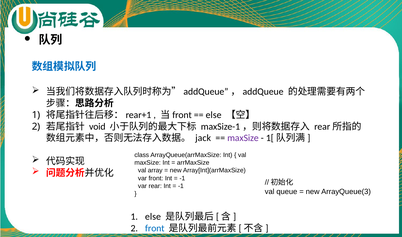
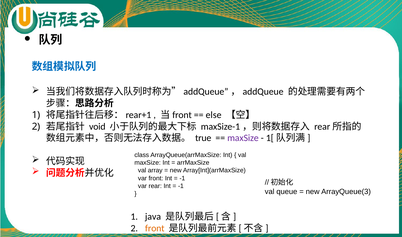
jack: jack -> true
else at (153, 216): else -> java
front at (155, 228) colour: blue -> orange
